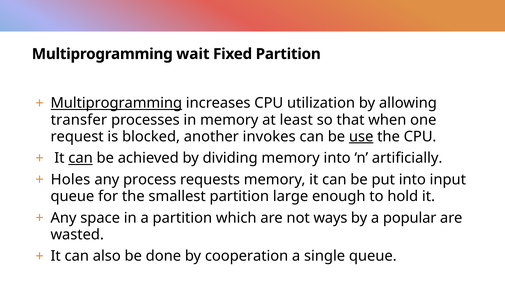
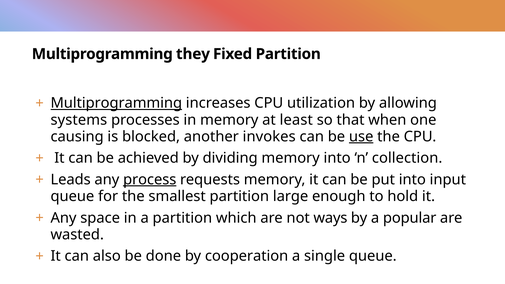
wait: wait -> they
transfer: transfer -> systems
request: request -> causing
can at (81, 158) underline: present -> none
artificially: artificially -> collection
Holes: Holes -> Leads
process underline: none -> present
